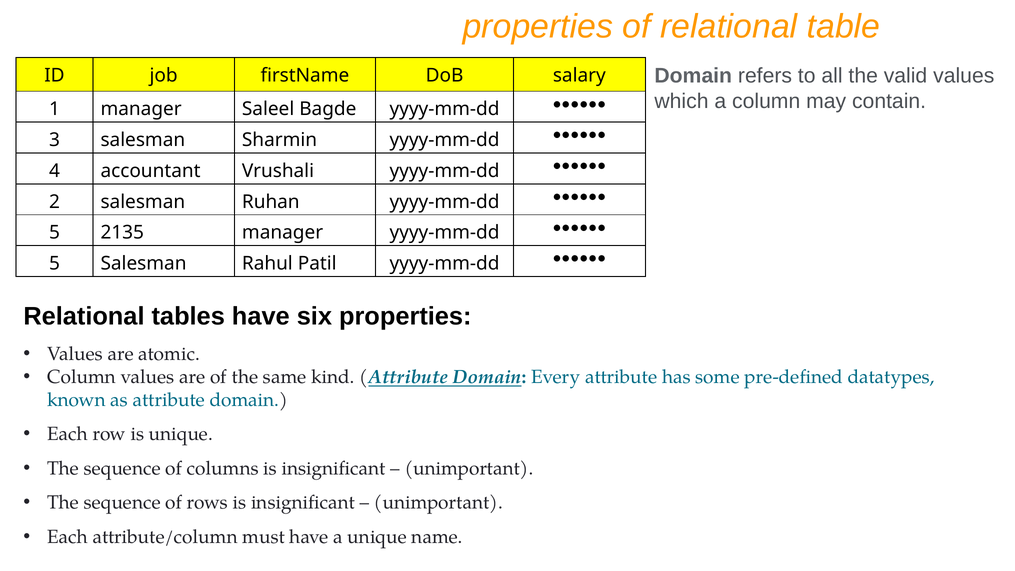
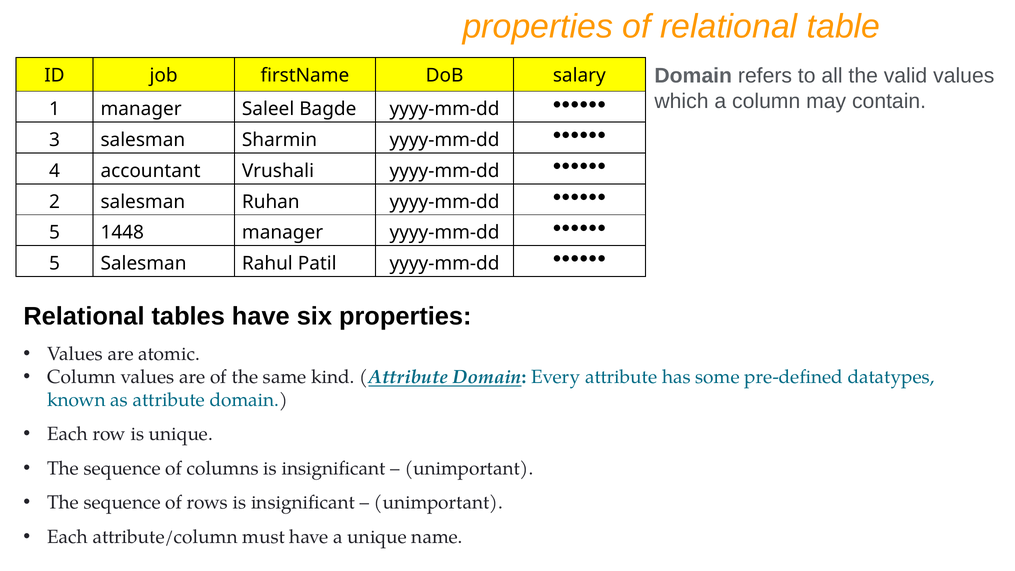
2135: 2135 -> 1448
